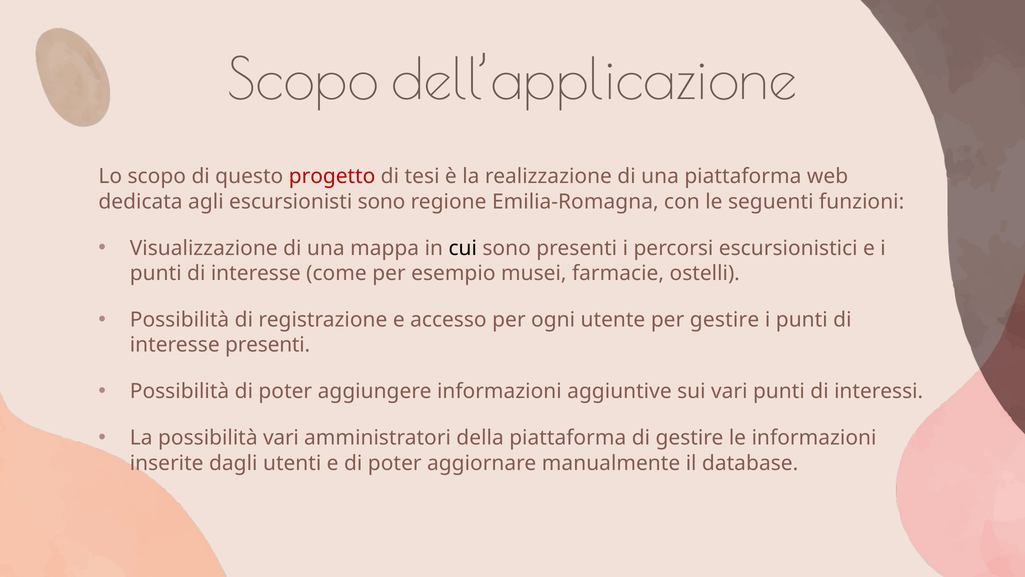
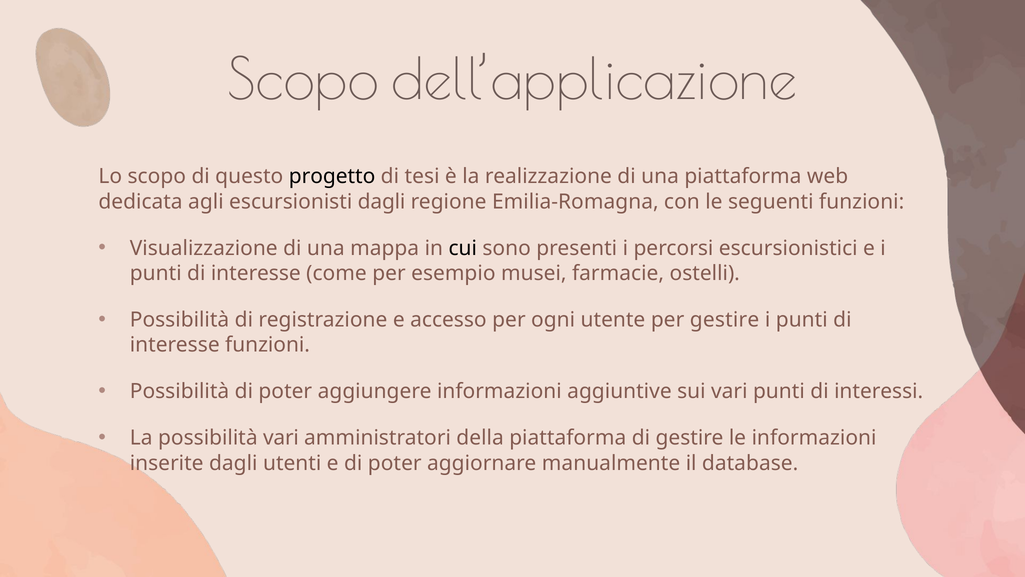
progetto colour: red -> black
escursionisti sono: sono -> dagli
interesse presenti: presenti -> funzioni
